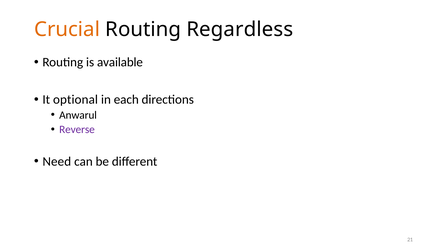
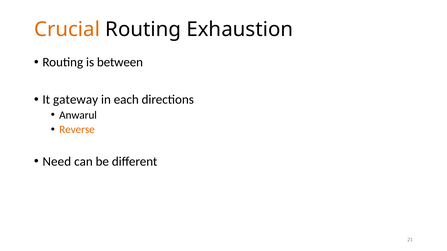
Regardless: Regardless -> Exhaustion
available: available -> between
optional: optional -> gateway
Reverse colour: purple -> orange
